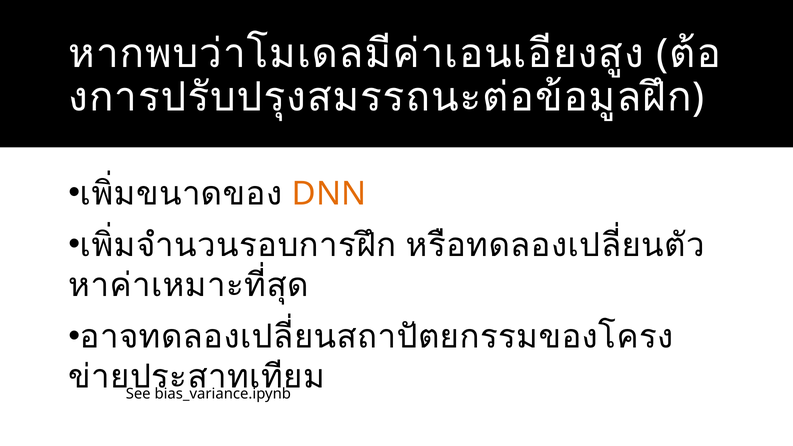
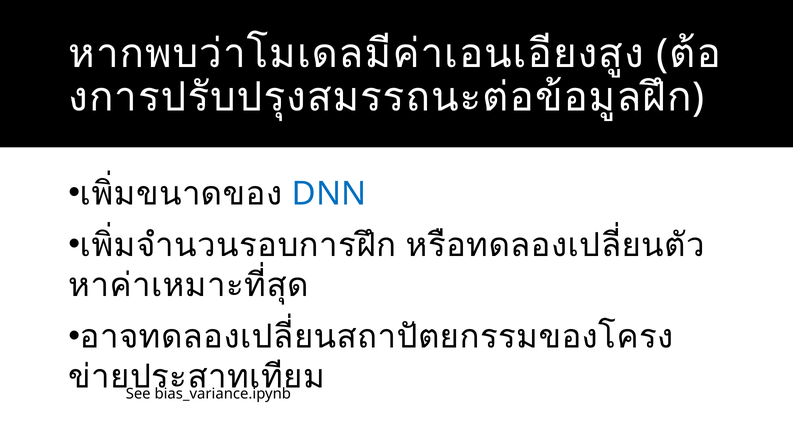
DNN colour: orange -> blue
